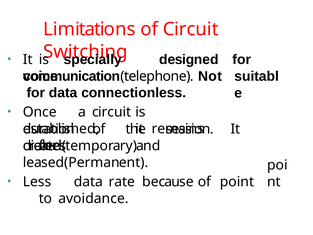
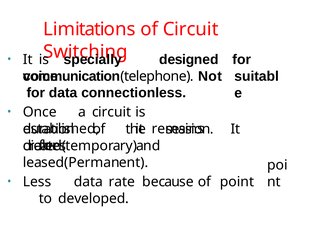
avoidance: avoidance -> developed
